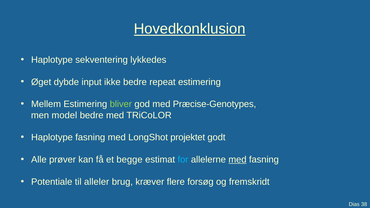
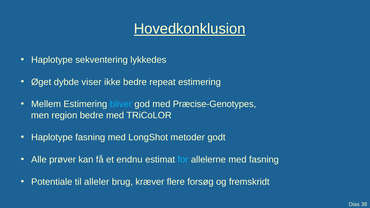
input: input -> viser
bliver colour: light green -> light blue
model: model -> region
projektet: projektet -> metoder
begge: begge -> endnu
med at (237, 160) underline: present -> none
